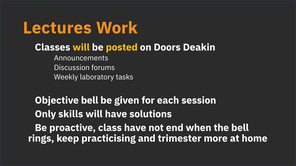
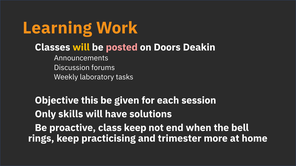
Lectures: Lectures -> Learning
posted colour: yellow -> pink
bell at (90, 101): bell -> this
class have: have -> keep
